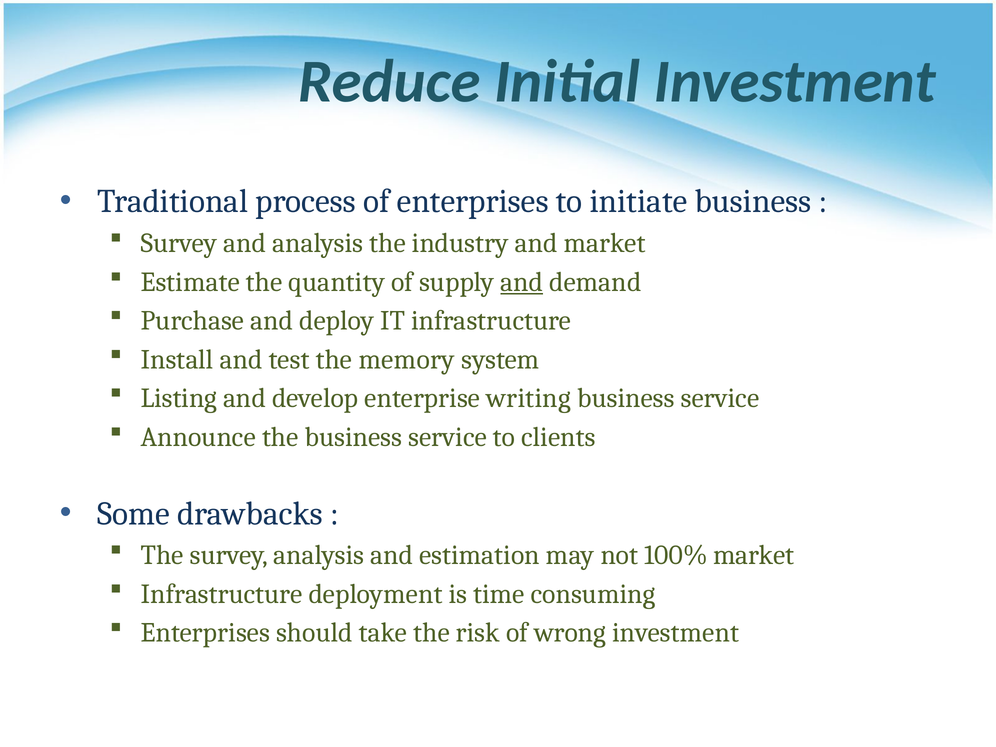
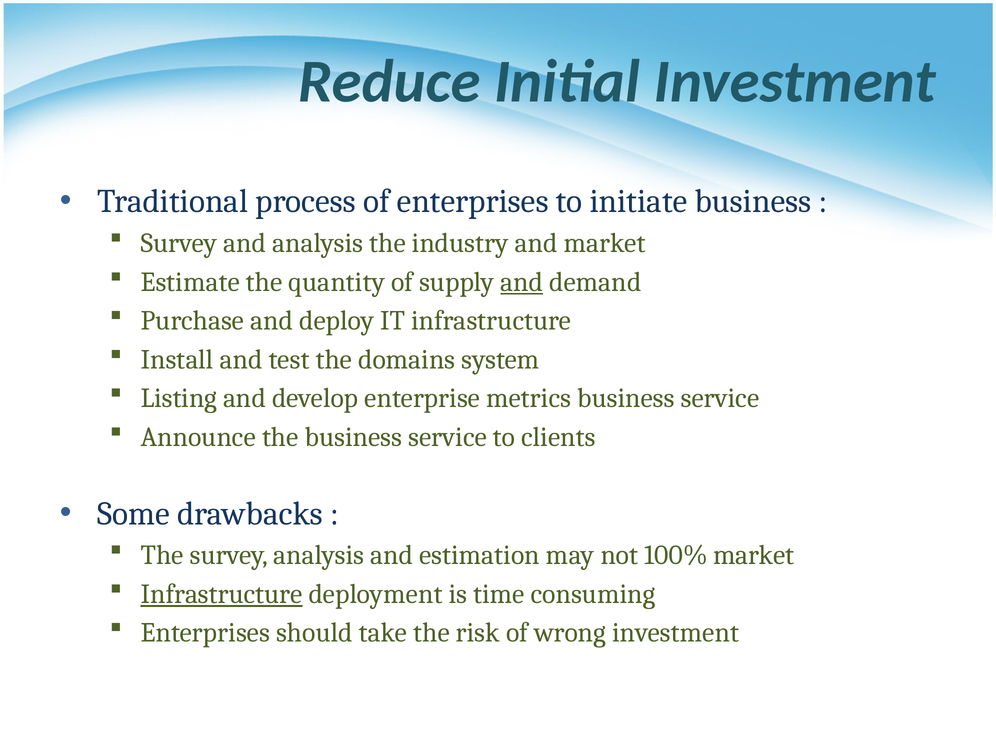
memory: memory -> domains
writing: writing -> metrics
Infrastructure at (222, 594) underline: none -> present
